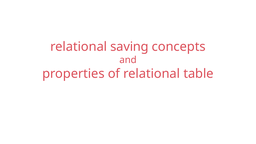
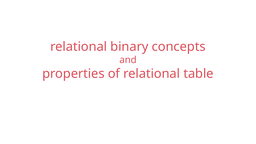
saving: saving -> binary
